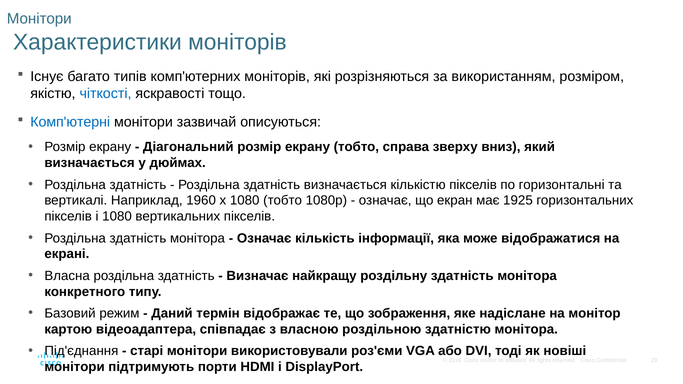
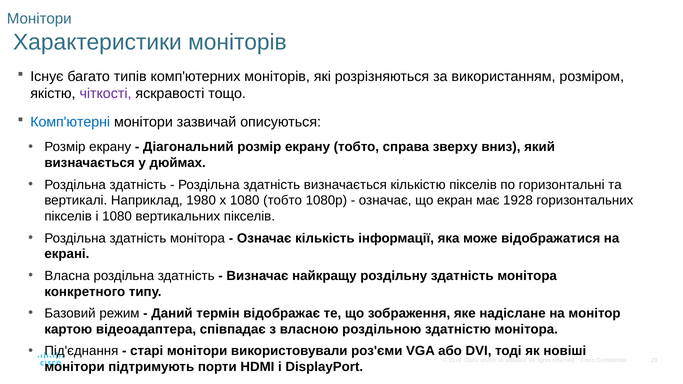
чіткості colour: blue -> purple
1960: 1960 -> 1980
1925: 1925 -> 1928
